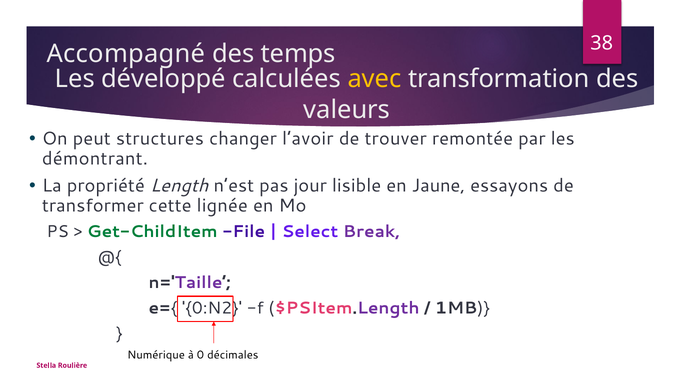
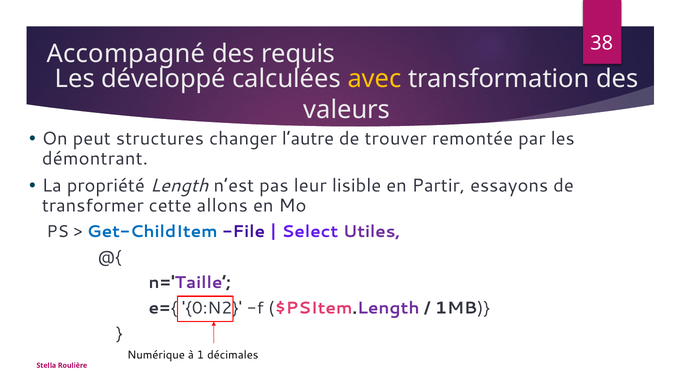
temps: temps -> requis
l’avoir: l’avoir -> l’autre
jour: jour -> leur
Jaune: Jaune -> Partir
lignée: lignée -> allons
Get-ChildItem colour: green -> blue
Break: Break -> Utiles
0: 0 -> 1
